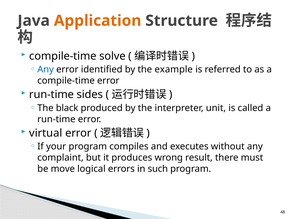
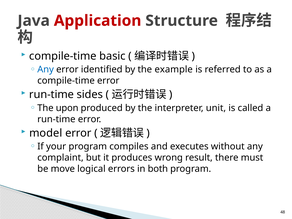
Application colour: orange -> red
solve: solve -> basic
black: black -> upon
virtual: virtual -> model
such: such -> both
